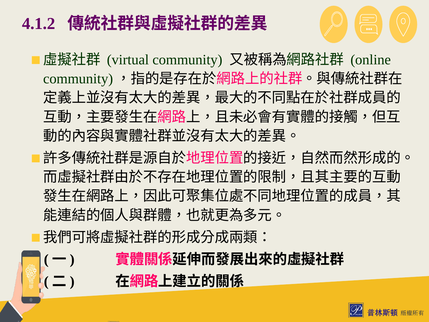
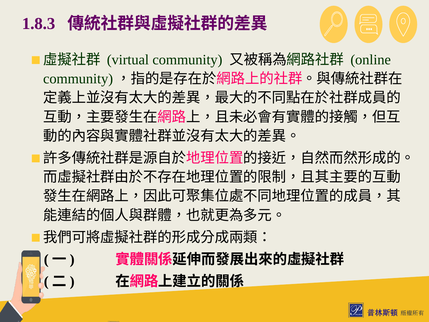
4.1.2: 4.1.2 -> 1.8.3
